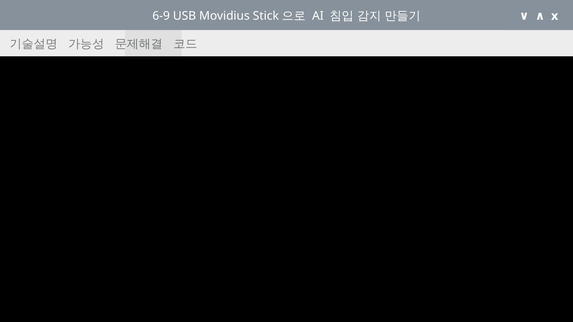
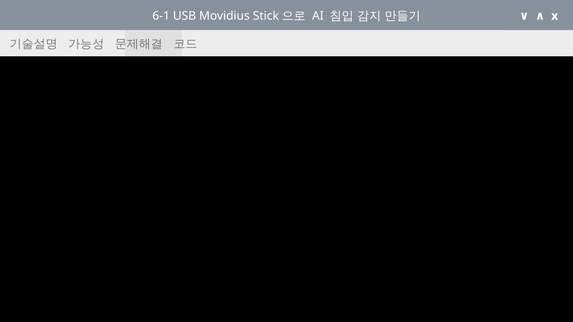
6-9: 6-9 -> 6-1
